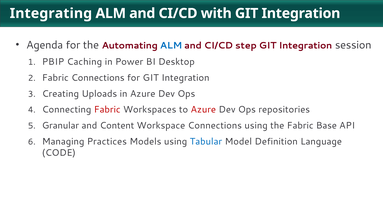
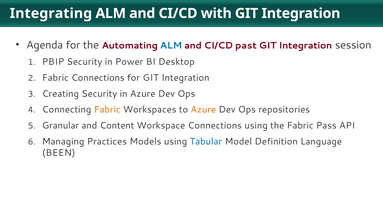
step: step -> past
PBIP Caching: Caching -> Security
Creating Uploads: Uploads -> Security
Fabric at (107, 110) colour: red -> orange
Azure at (203, 110) colour: red -> orange
Base: Base -> Pass
CODE: CODE -> BEEN
